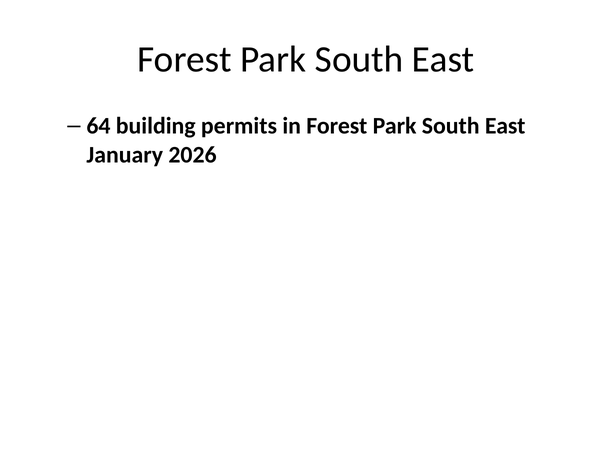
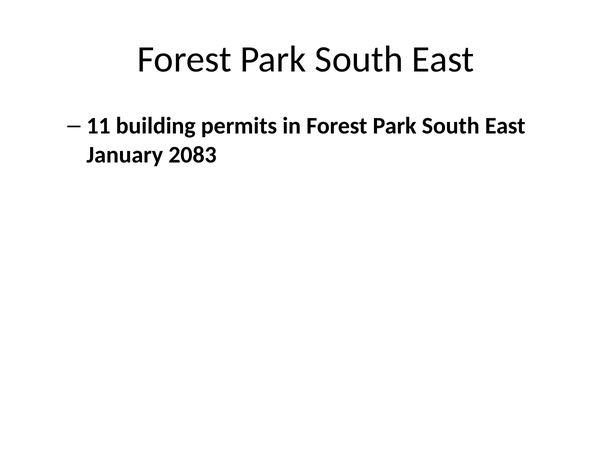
64: 64 -> 11
2026: 2026 -> 2083
